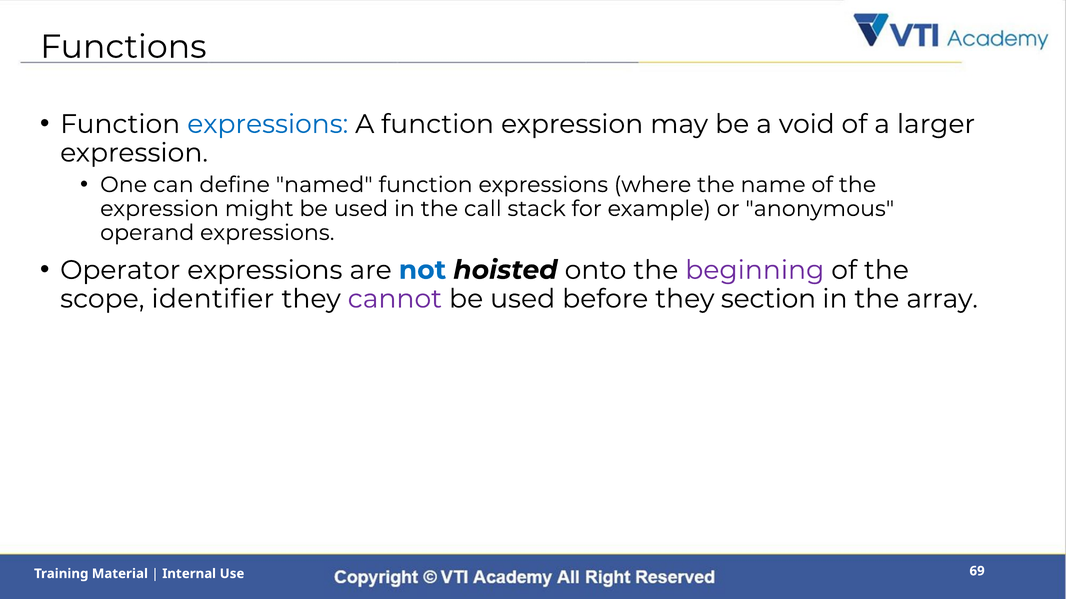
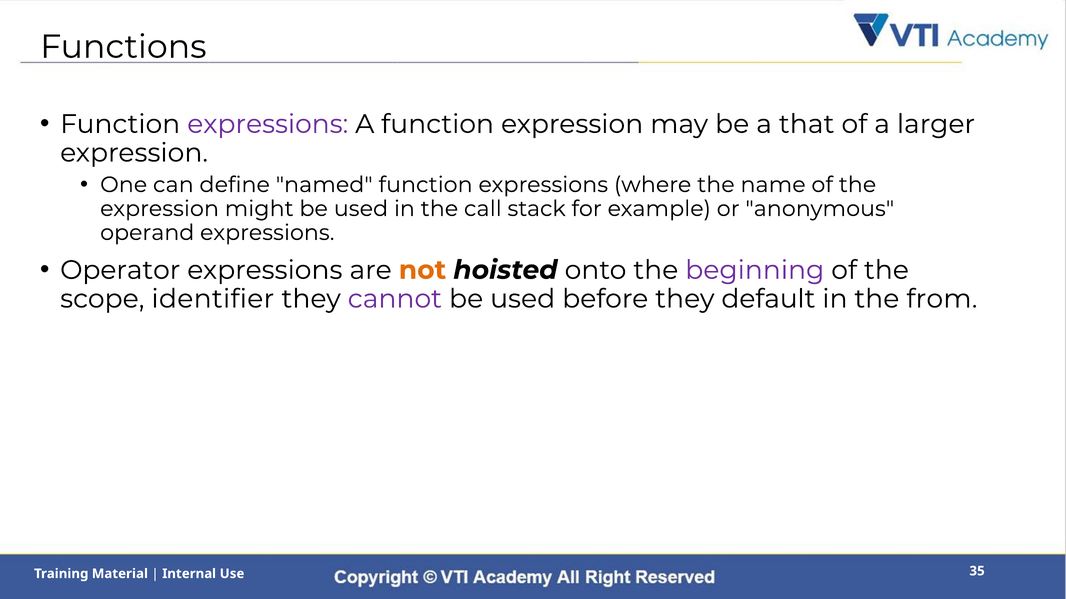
expressions at (268, 124) colour: blue -> purple
void: void -> that
not colour: blue -> orange
section: section -> default
array: array -> from
69: 69 -> 35
